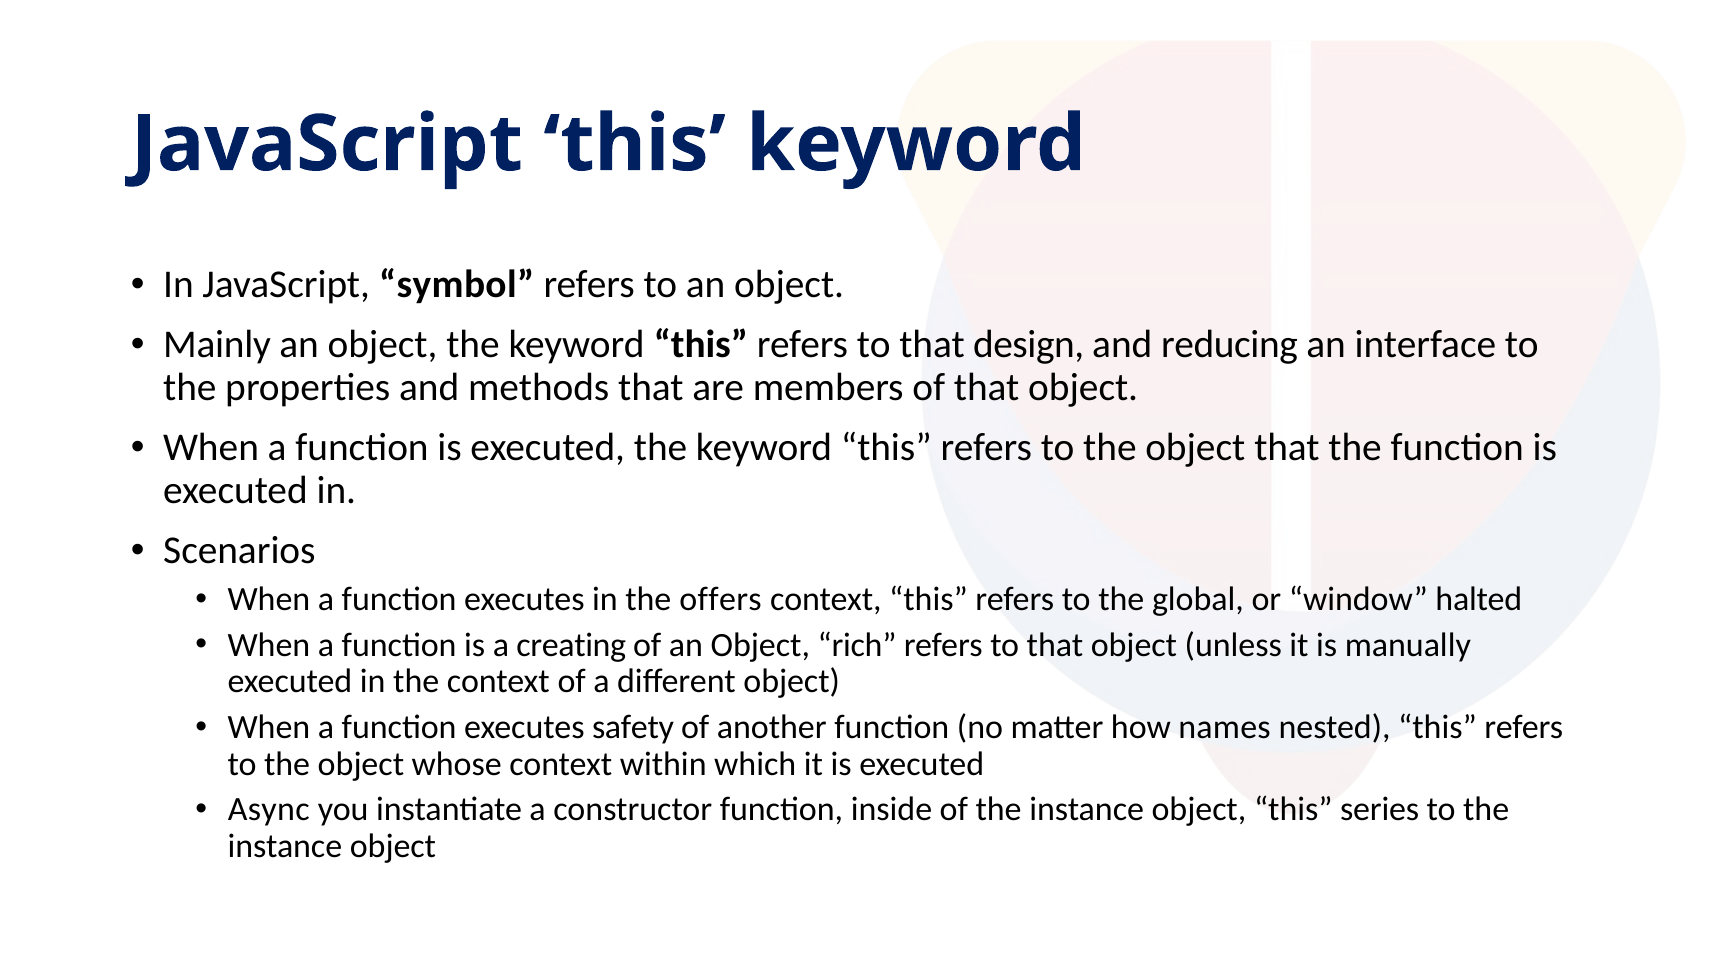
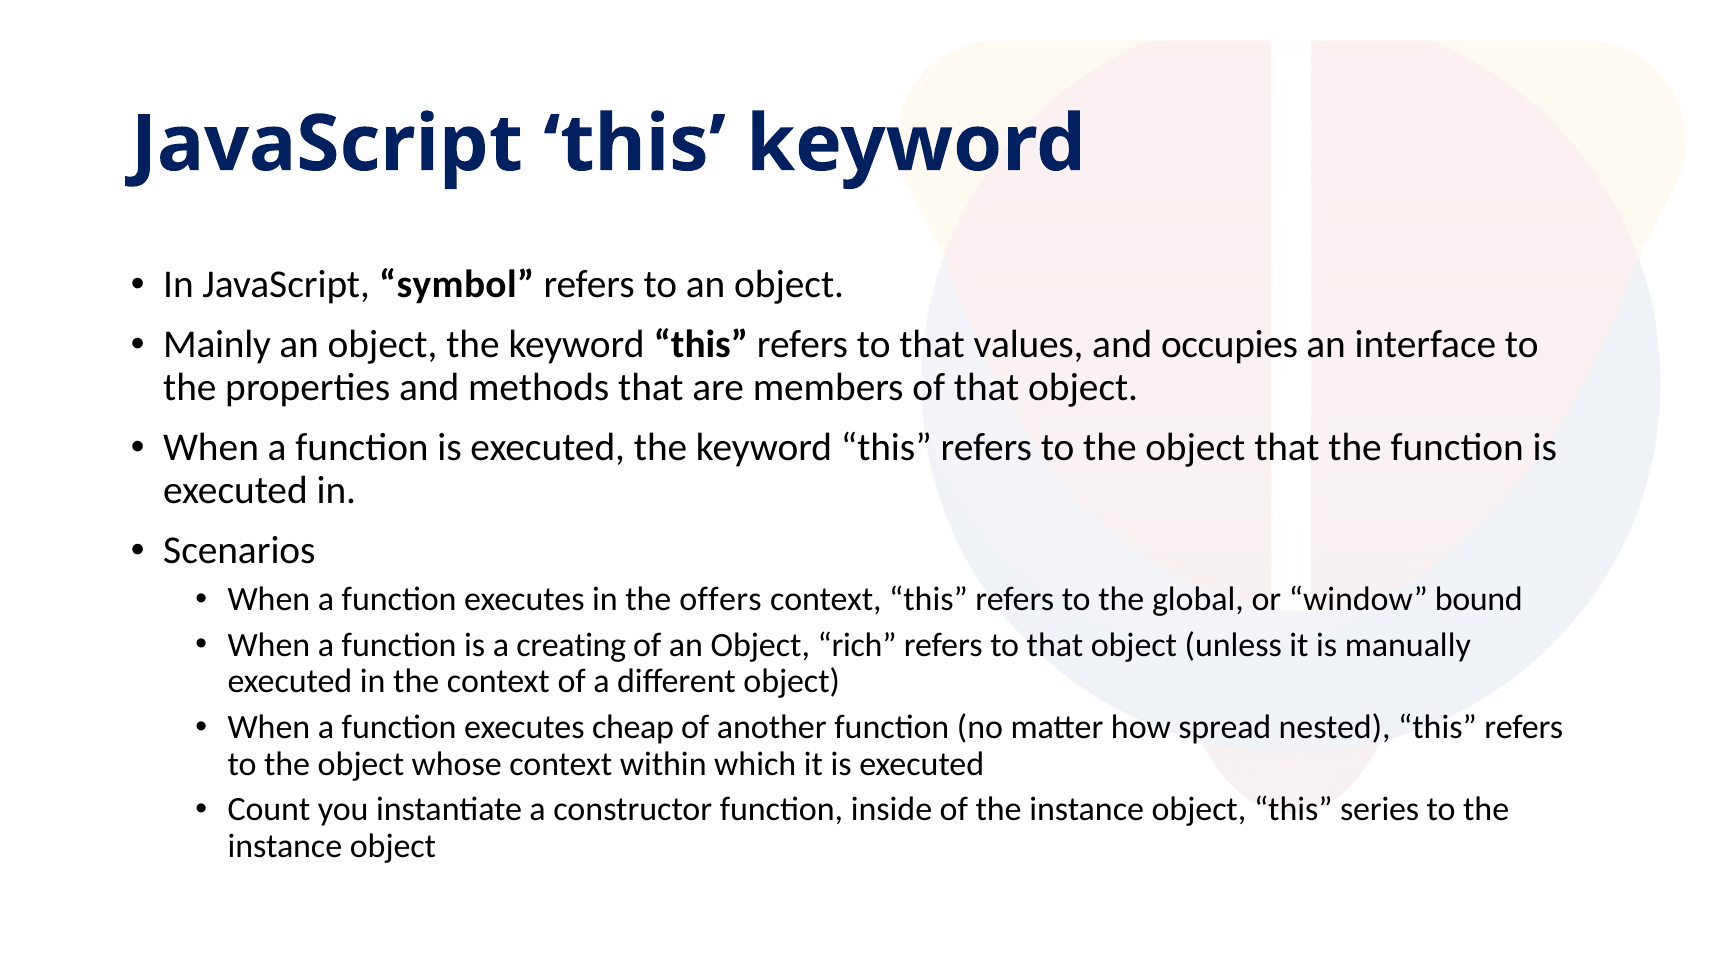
design: design -> values
reducing: reducing -> occupies
halted: halted -> bound
safety: safety -> cheap
names: names -> spread
Async: Async -> Count
